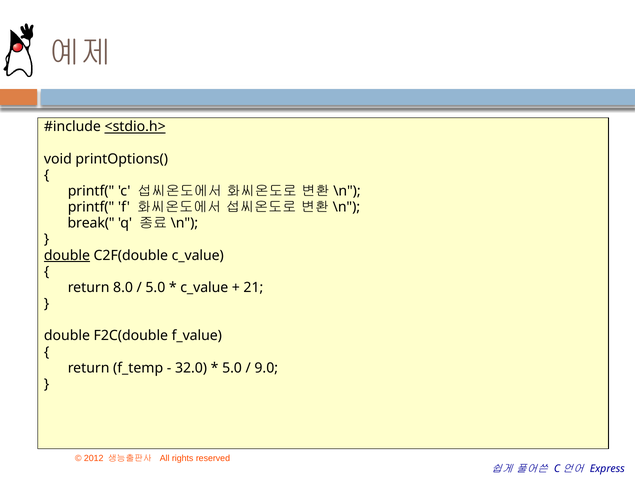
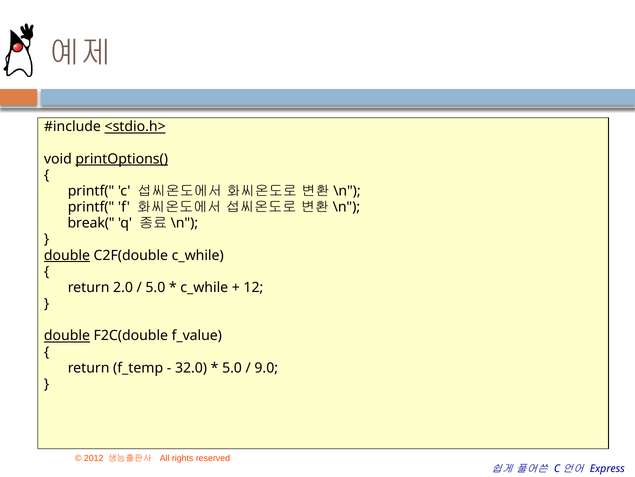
printOptions( underline: none -> present
C2F(double c_value: c_value -> c_while
8.0: 8.0 -> 2.0
c_value at (204, 287): c_value -> c_while
21: 21 -> 12
double at (67, 335) underline: none -> present
